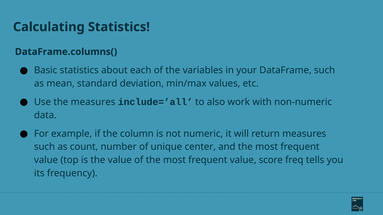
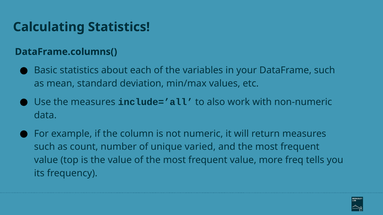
center: center -> varied
score: score -> more
